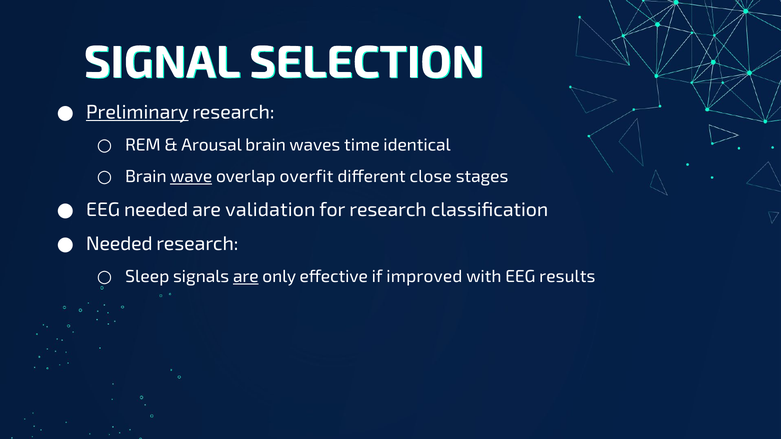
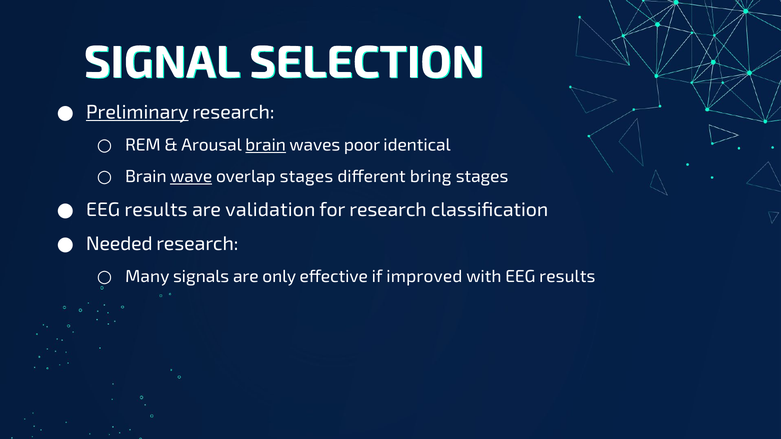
brain at (266, 145) underline: none -> present
time: time -> poor
overlap overfit: overfit -> stages
close: close -> bring
needed at (156, 210): needed -> results
Sleep: Sleep -> Many
are at (246, 277) underline: present -> none
